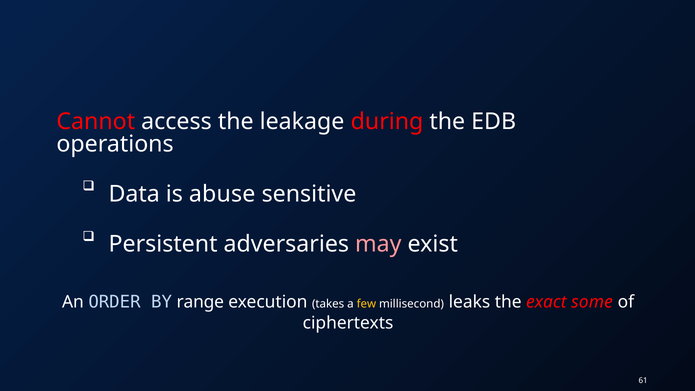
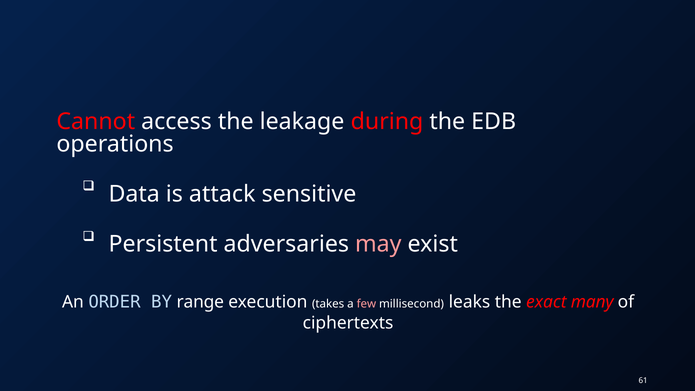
abuse: abuse -> attack
few colour: yellow -> pink
some: some -> many
